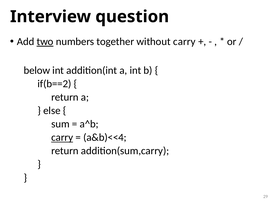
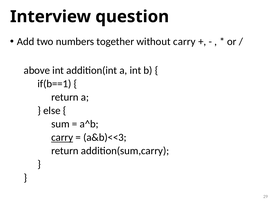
two underline: present -> none
below: below -> above
if(b==2: if(b==2 -> if(b==1
a&b)<<4: a&b)<<4 -> a&b)<<3
